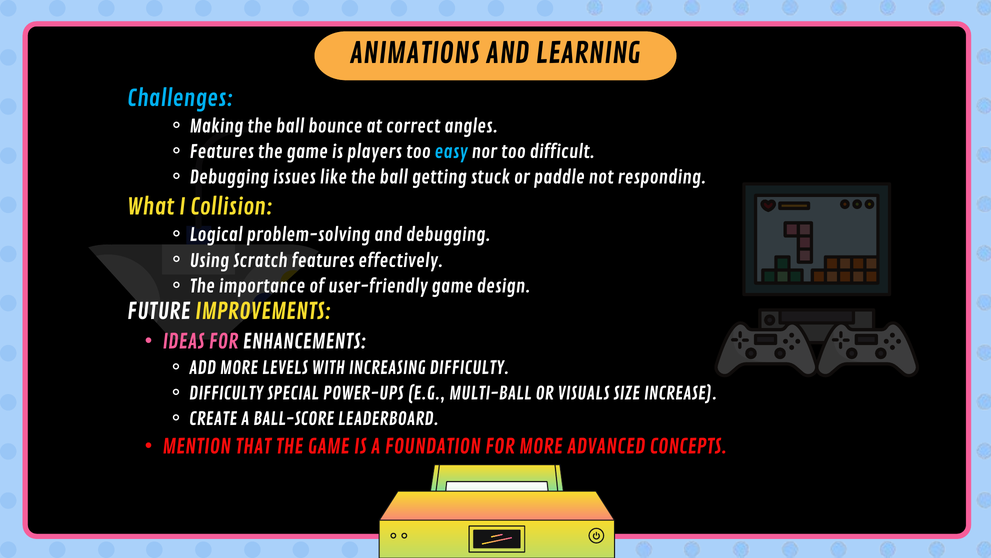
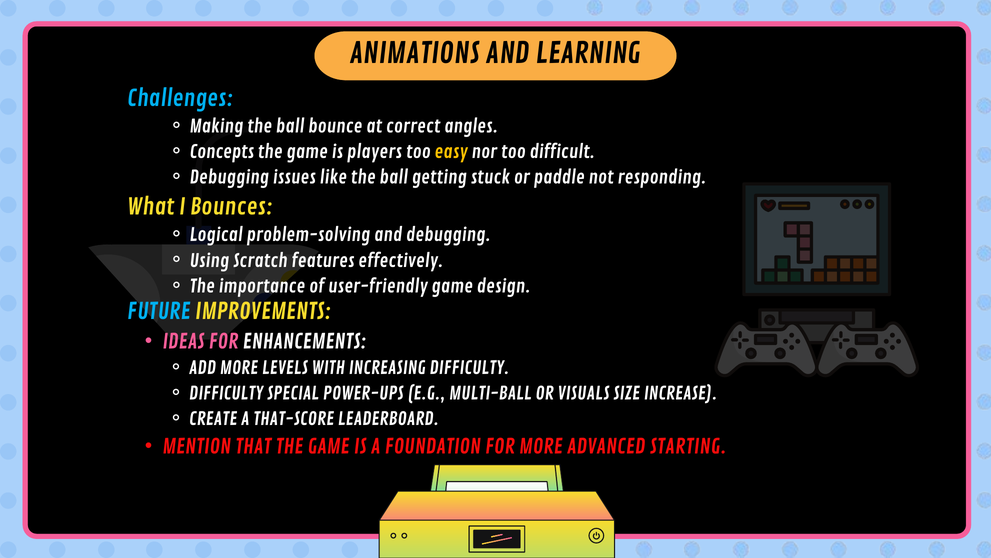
Features at (222, 152): Features -> Concepts
easy colour: light blue -> yellow
Collision: Collision -> Bounces
FUTURE colour: white -> light blue
BALL-SCORE: BALL-SCORE -> THAT-SCORE
CONCEPTS: CONCEPTS -> STARTING
